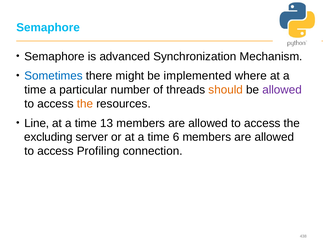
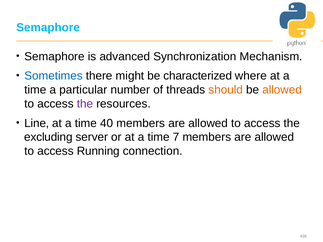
implemented: implemented -> characterized
allowed at (282, 90) colour: purple -> orange
the at (85, 104) colour: orange -> purple
13: 13 -> 40
6: 6 -> 7
Profiling: Profiling -> Running
